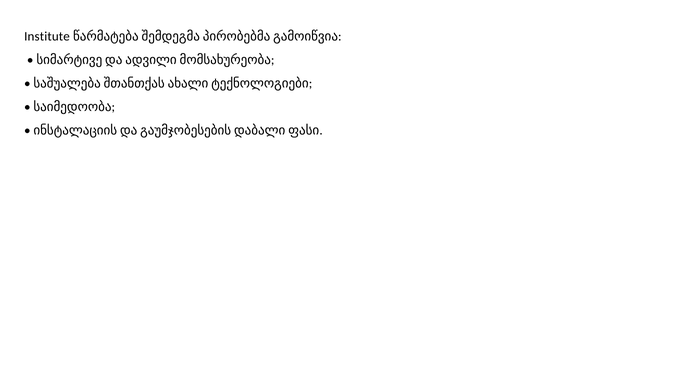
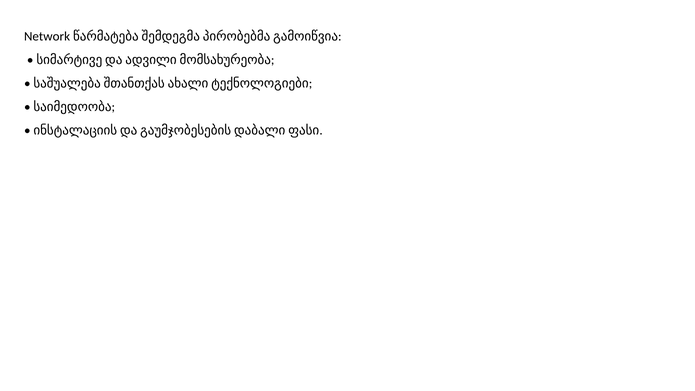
Institute: Institute -> Network
